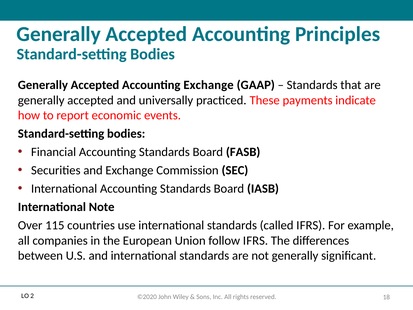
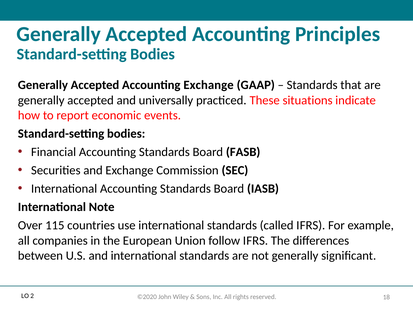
payments: payments -> situations
